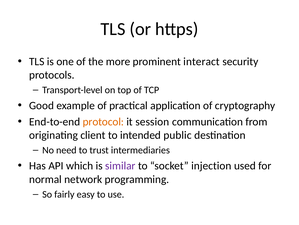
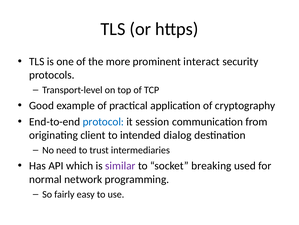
protocol colour: orange -> blue
public: public -> dialog
injection: injection -> breaking
